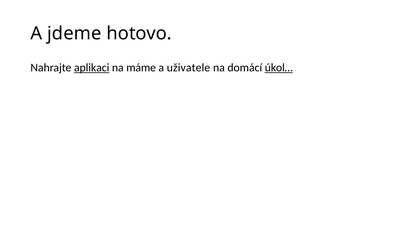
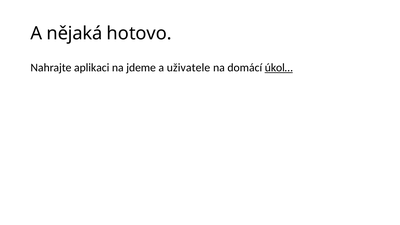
jdeme: jdeme -> nějaká
aplikaci underline: present -> none
máme: máme -> jdeme
